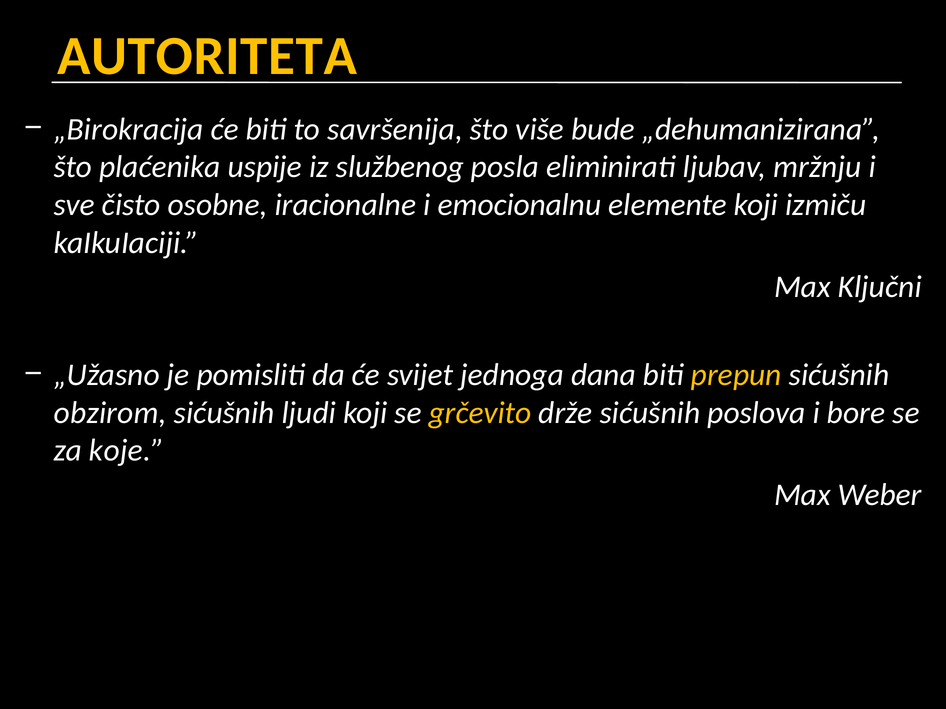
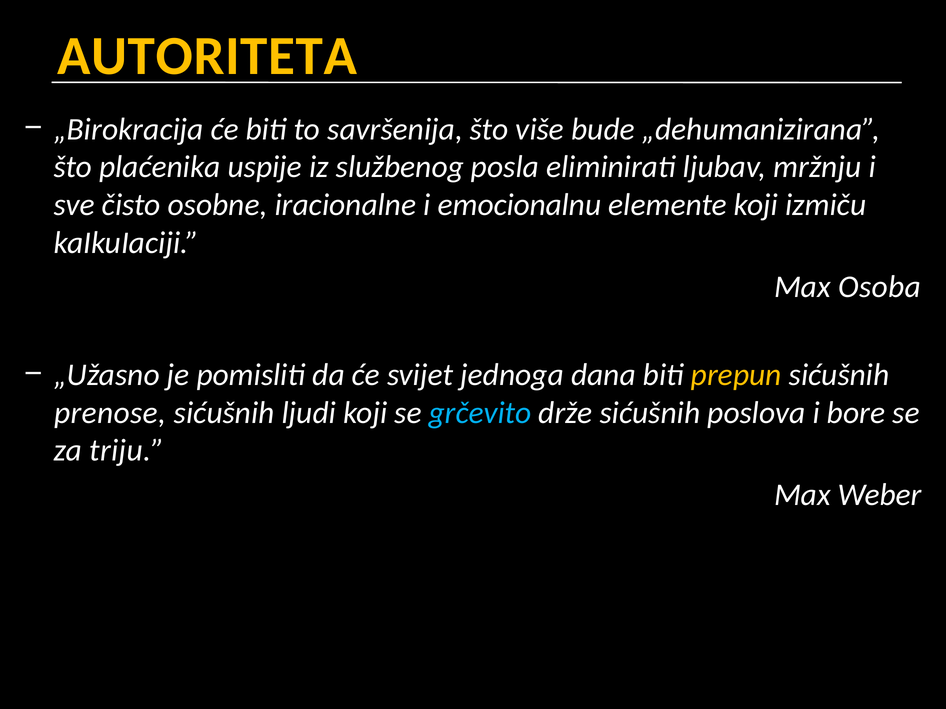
Ključni: Ključni -> Osoba
obzirom: obzirom -> prenose
grčevito colour: yellow -> light blue
koje: koje -> triju
